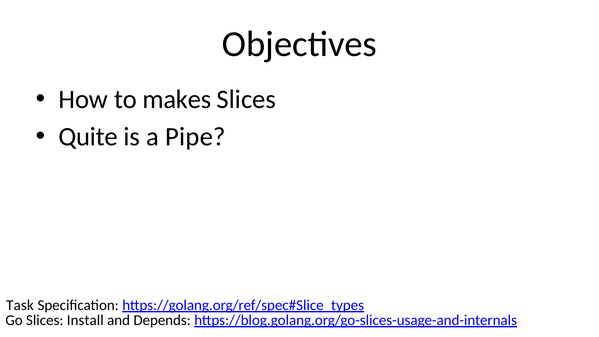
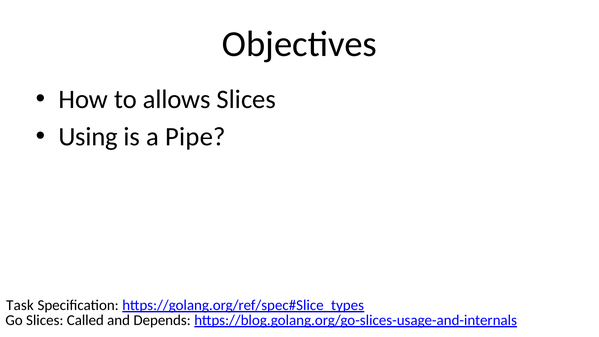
makes: makes -> allows
Quite: Quite -> Using
Install: Install -> Called
